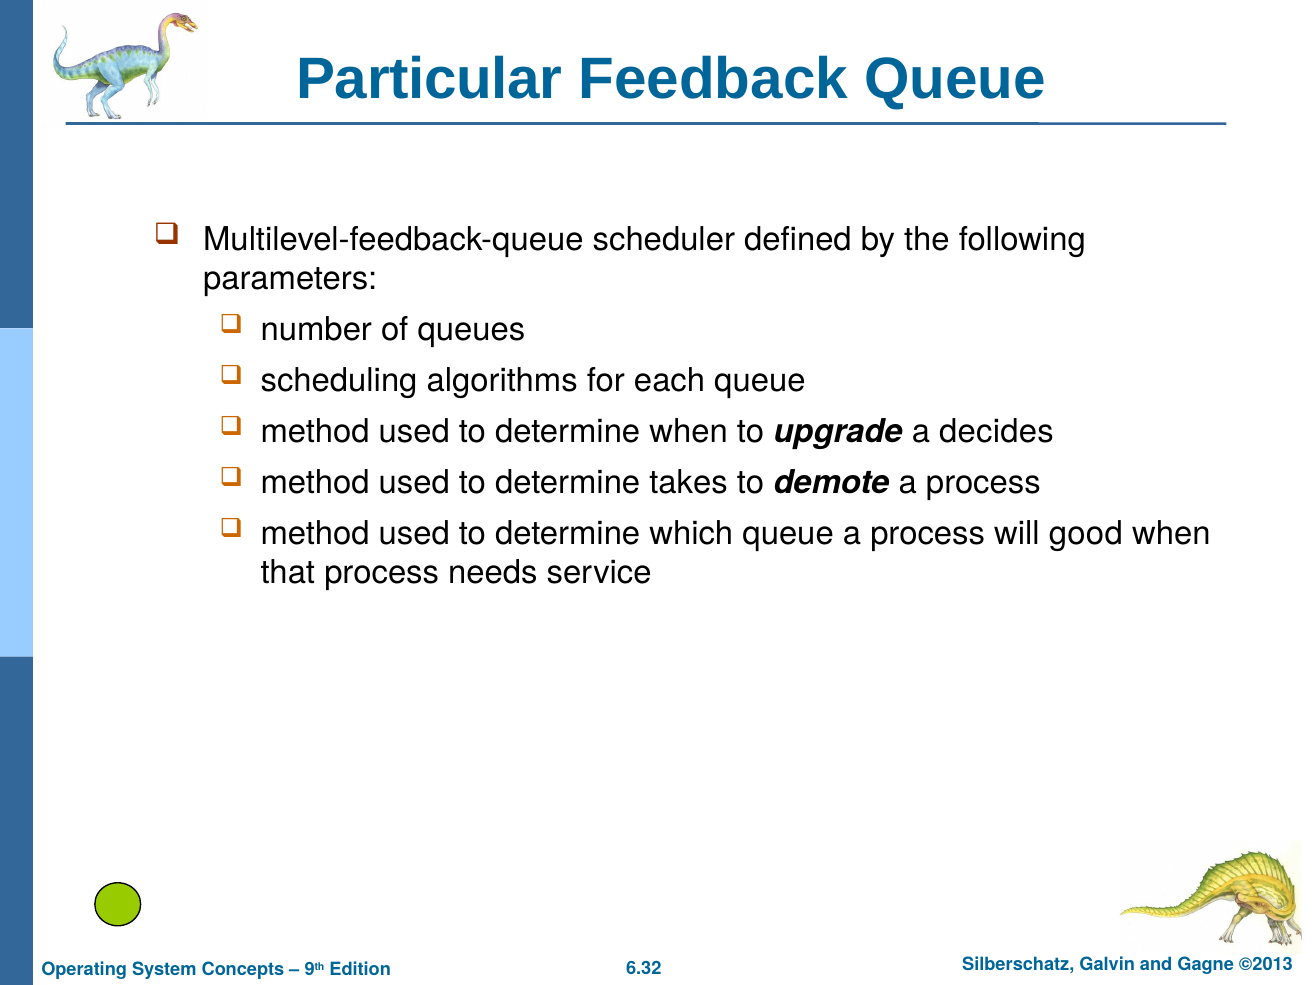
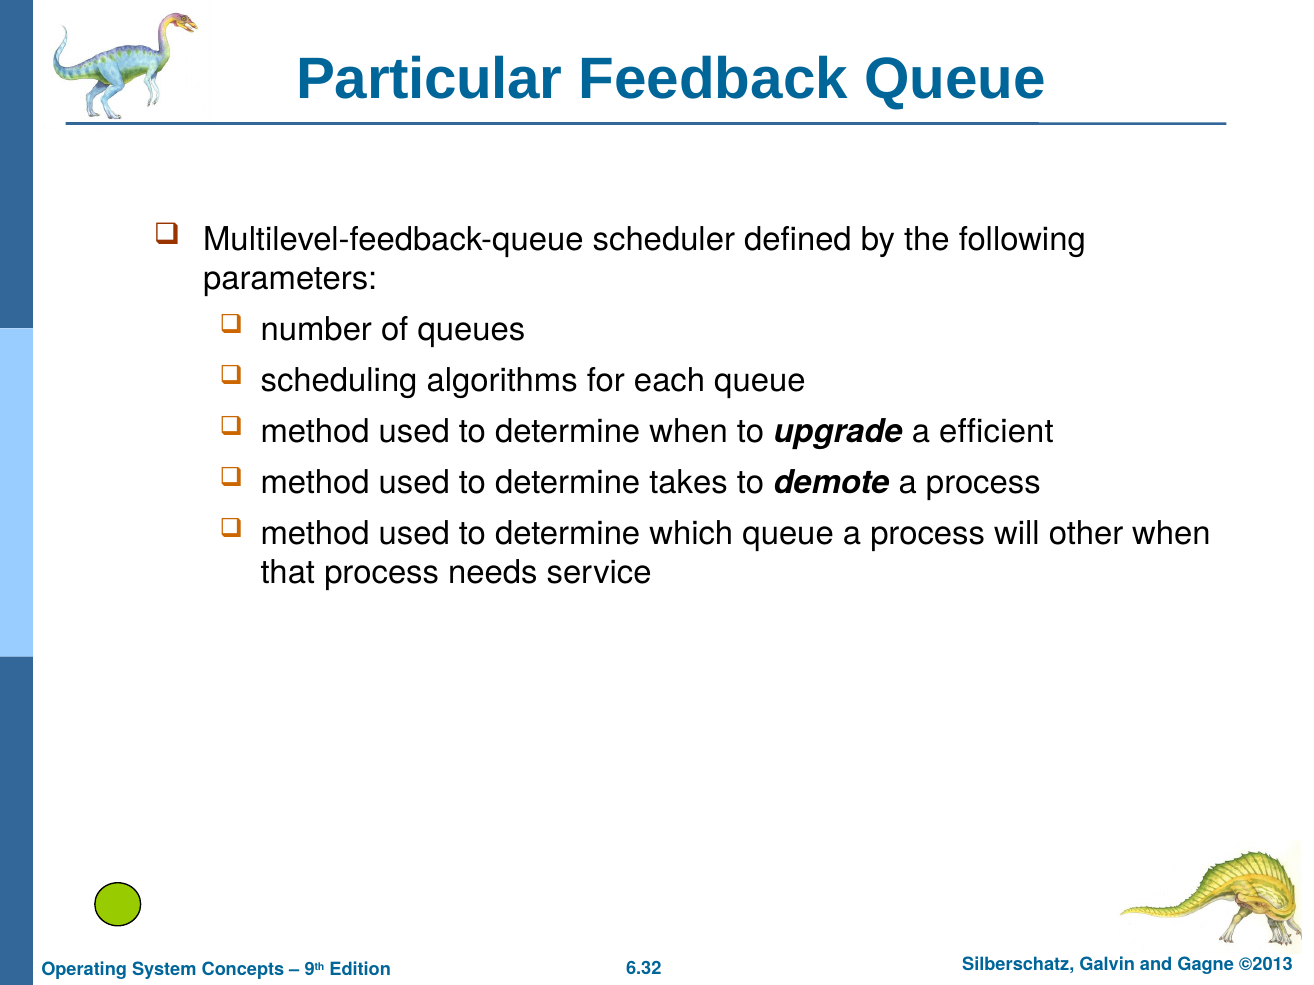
decides: decides -> efficient
good: good -> other
